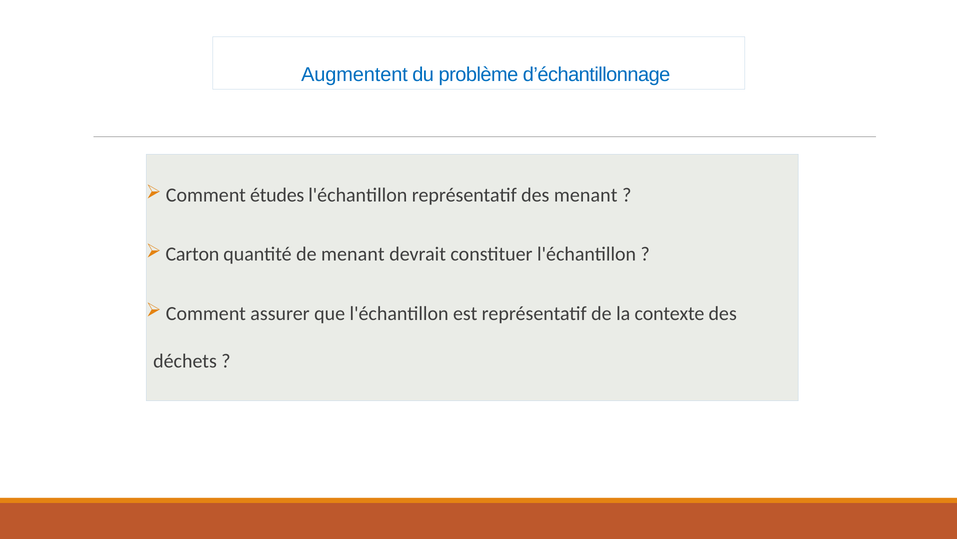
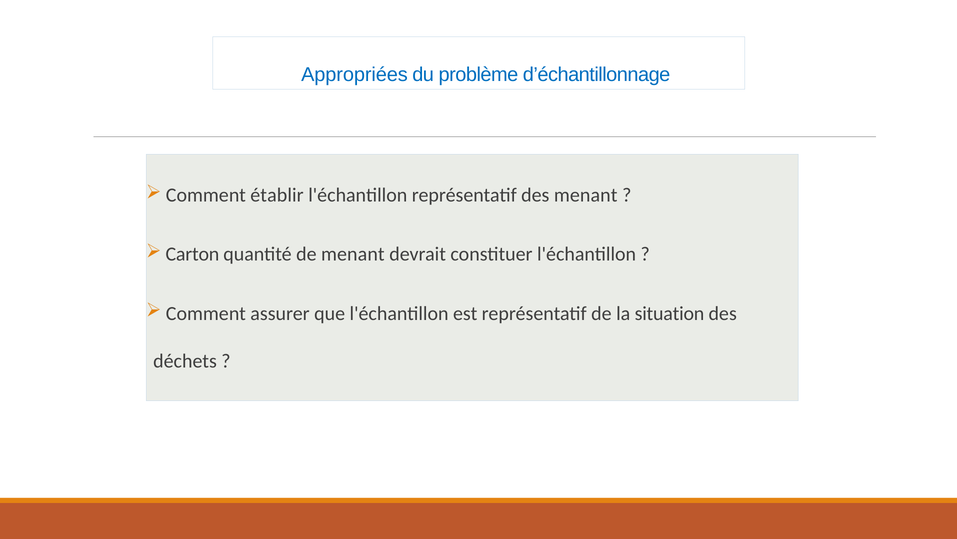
Augmentent: Augmentent -> Appropriées
études: études -> établir
contexte: contexte -> situation
